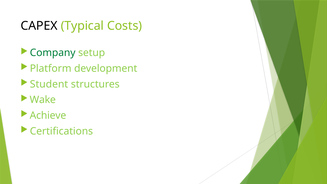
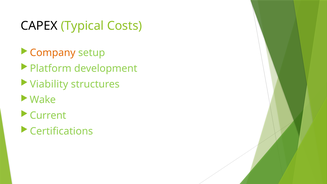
Company colour: green -> orange
Student: Student -> Viability
Achieve: Achieve -> Current
